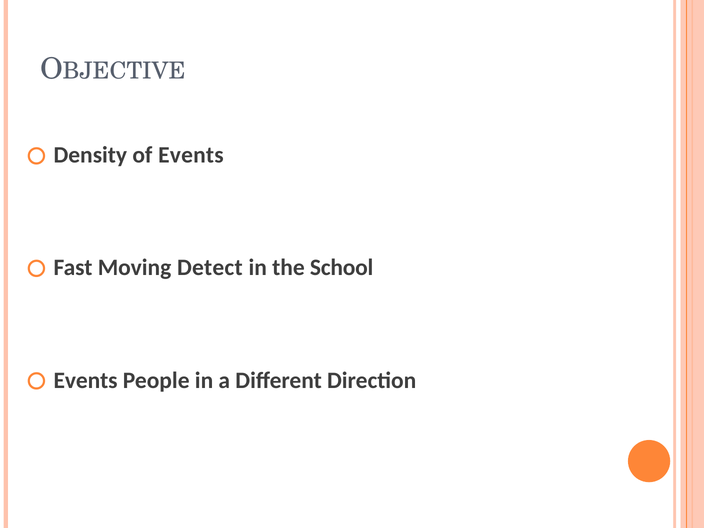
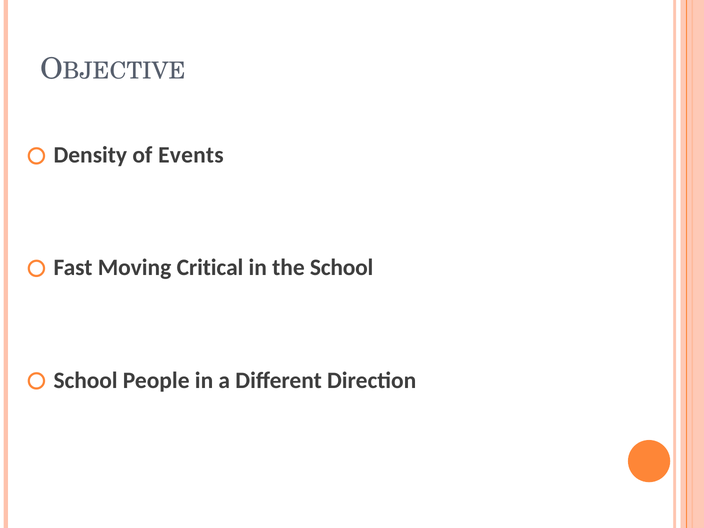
Detect: Detect -> Critical
Events at (86, 380): Events -> School
